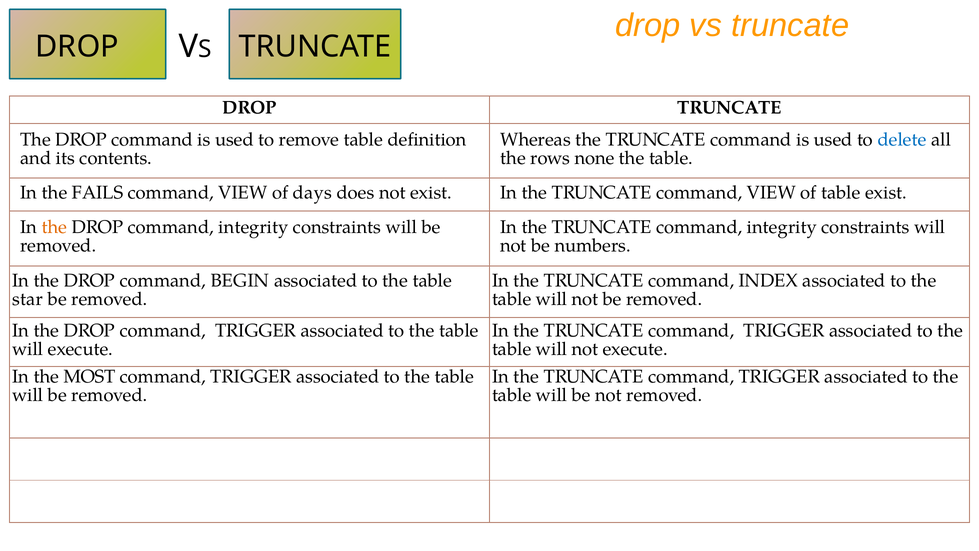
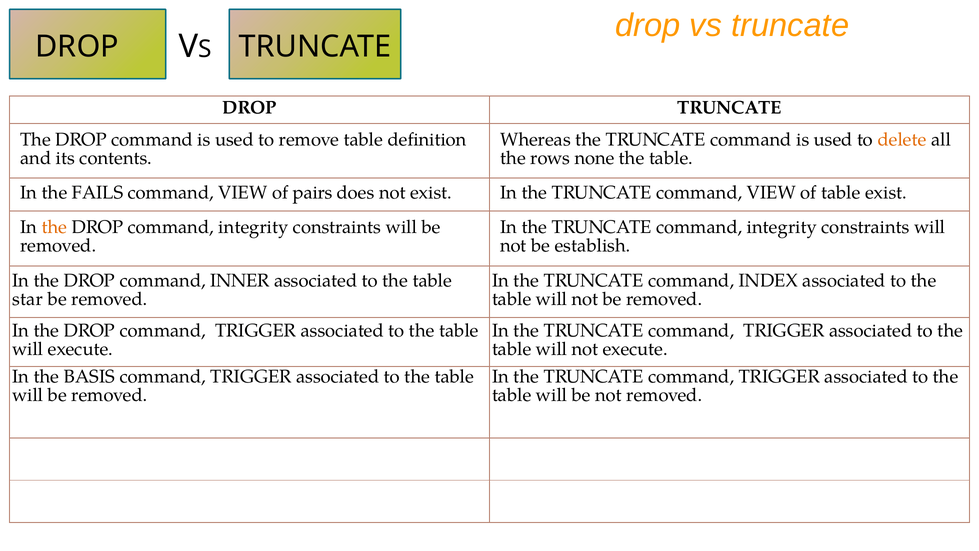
delete colour: blue -> orange
days: days -> pairs
numbers: numbers -> establish
BEGIN: BEGIN -> INNER
MOST: MOST -> BASIS
